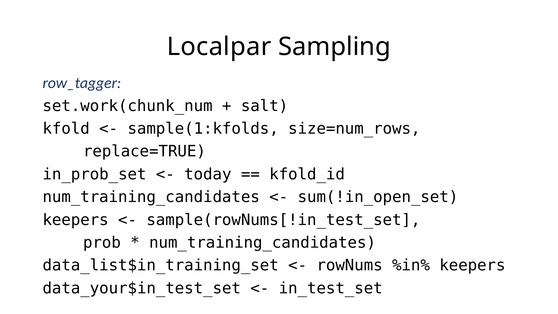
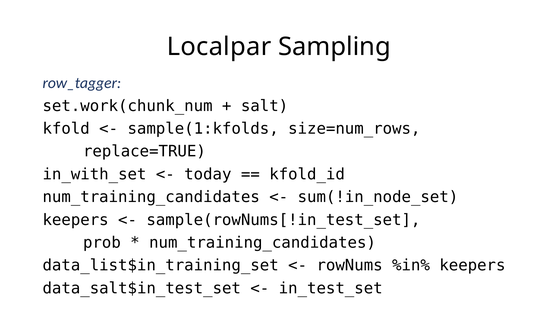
in_prob_set: in_prob_set -> in_with_set
sum(!in_open_set: sum(!in_open_set -> sum(!in_node_set
data_your$in_test_set: data_your$in_test_set -> data_salt$in_test_set
